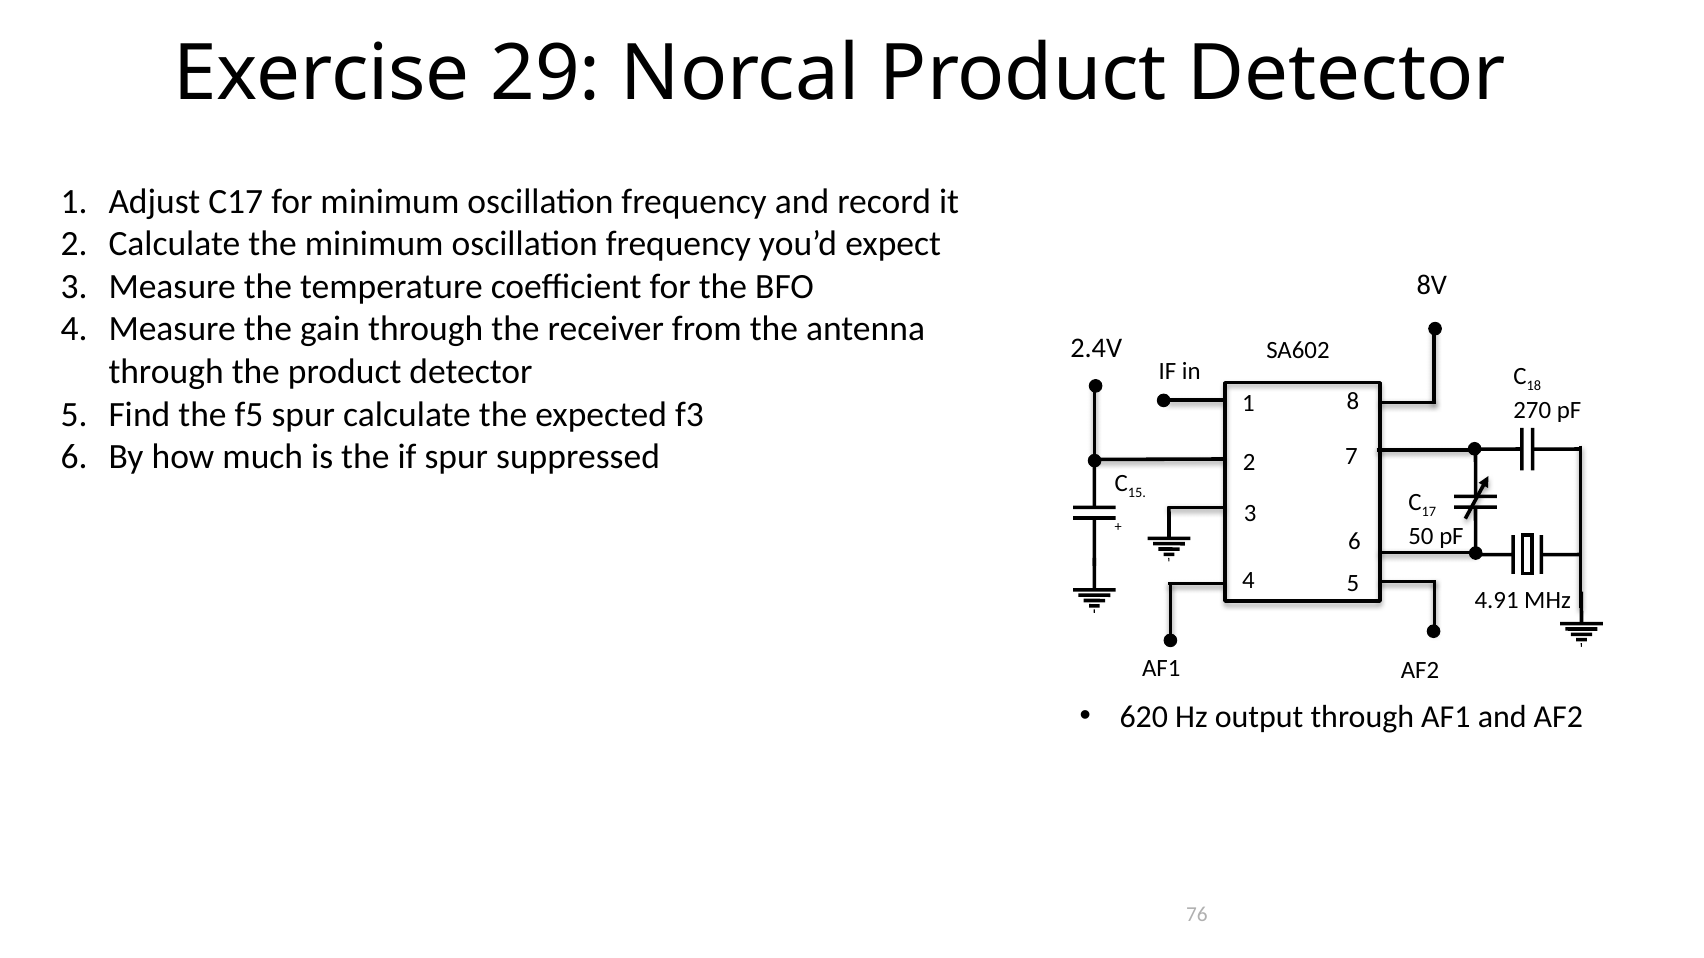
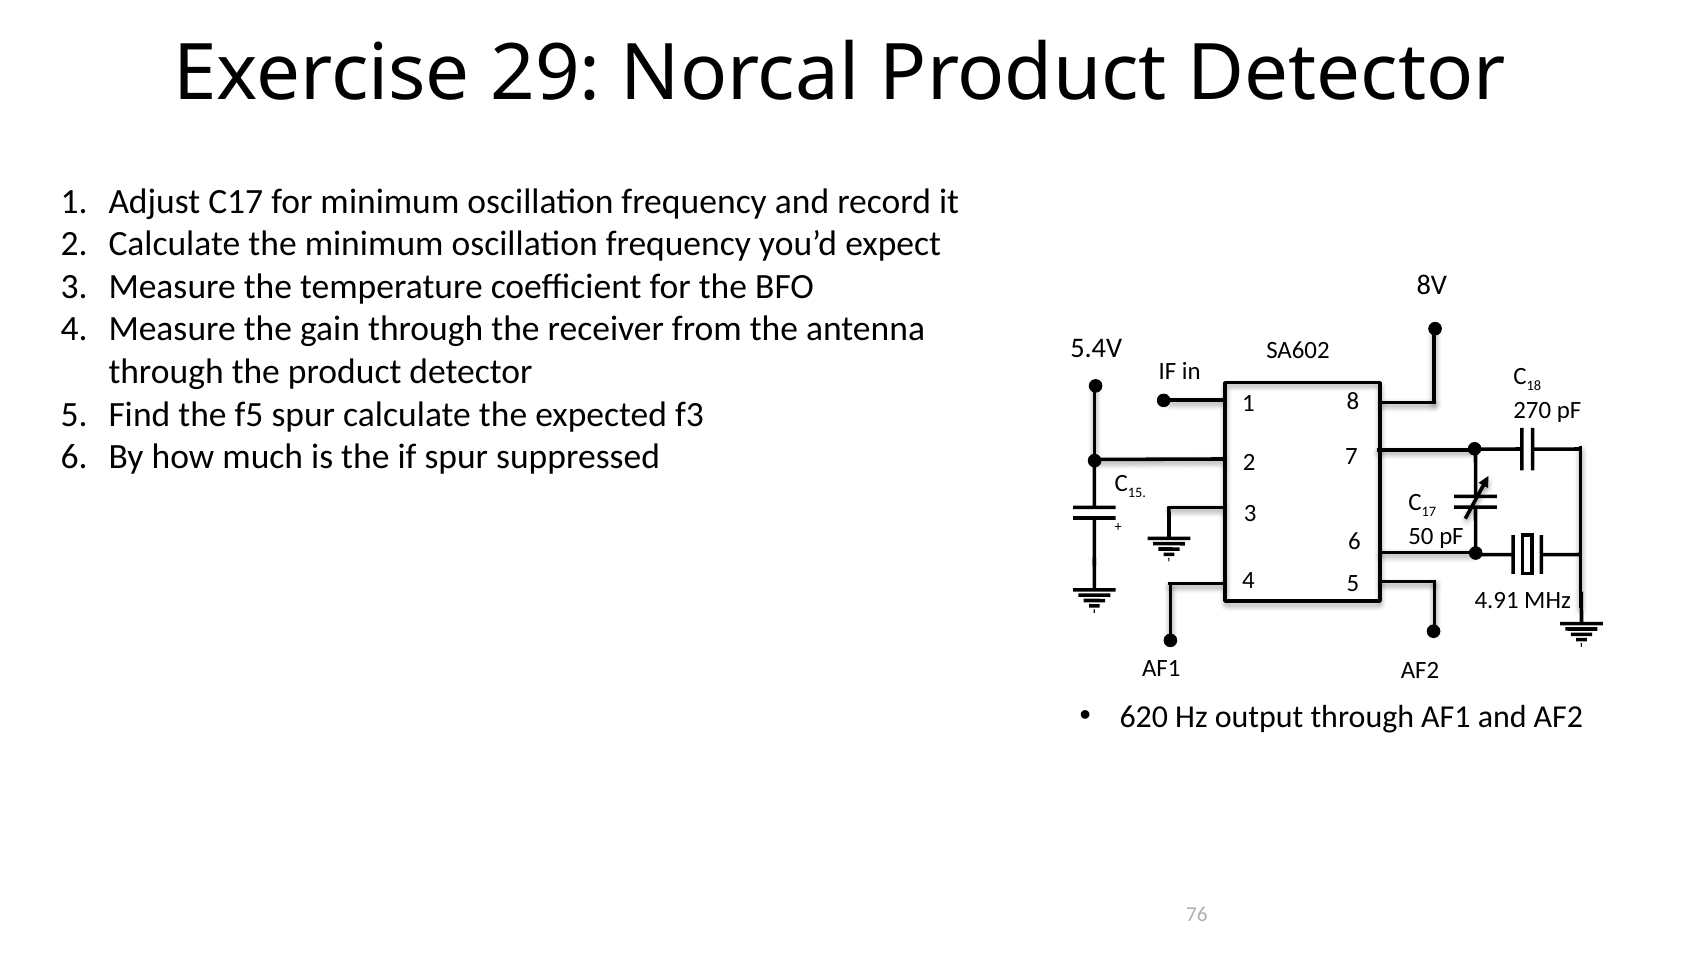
2.4V: 2.4V -> 5.4V
